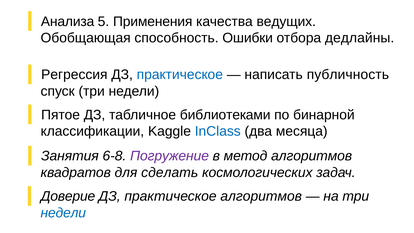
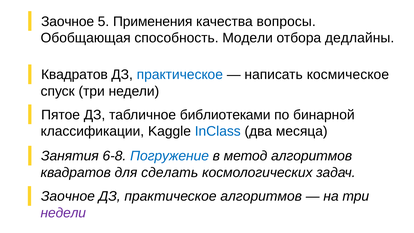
Анализа at (68, 21): Анализа -> Заочное
ведущих: ведущих -> вопросы
Ошибки: Ошибки -> Модели
Регрессия at (74, 75): Регрессия -> Квадратов
публичность: публичность -> космическое
Погружение colour: purple -> blue
Доверие at (68, 196): Доверие -> Заочное
недели at (63, 213) colour: blue -> purple
